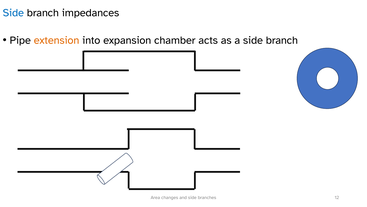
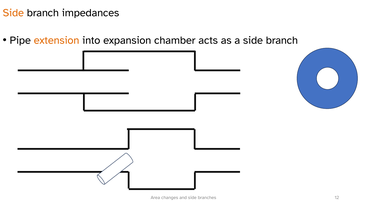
Side at (13, 13) colour: blue -> orange
